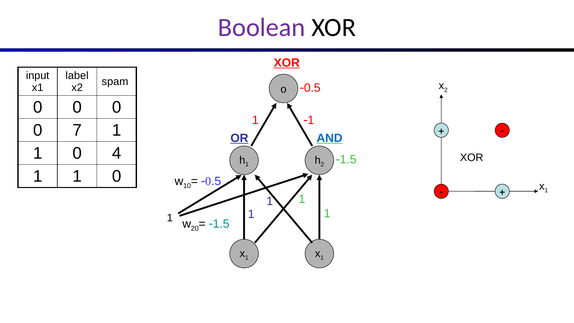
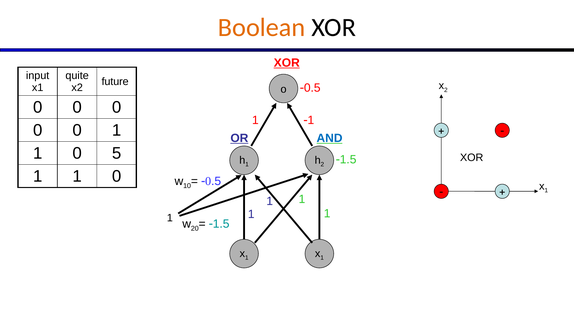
Boolean colour: purple -> orange
label: label -> quite
spam: spam -> future
7 at (77, 130): 7 -> 0
4: 4 -> 5
